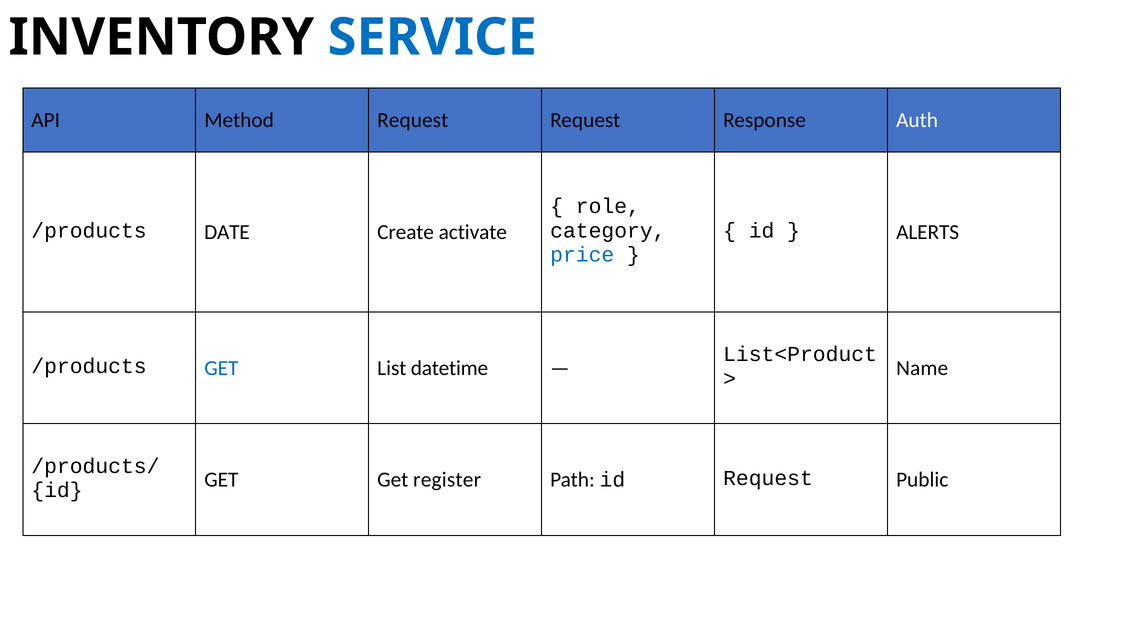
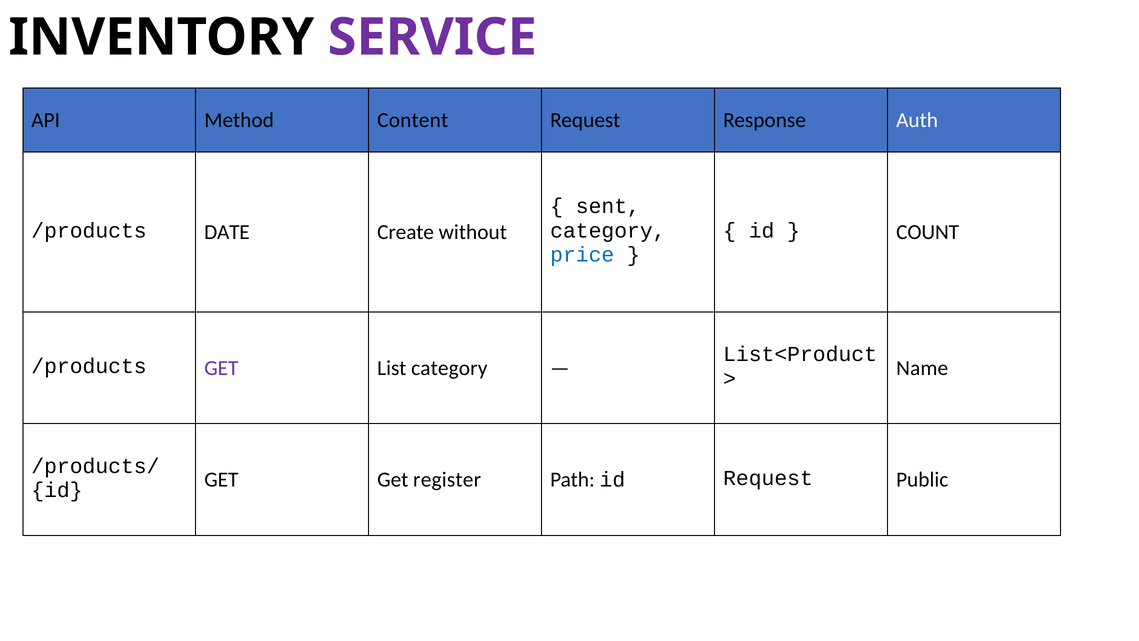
SERVICE colour: blue -> purple
Method Request: Request -> Content
role: role -> sent
activate: activate -> without
ALERTS: ALERTS -> COUNT
GET at (221, 368) colour: blue -> purple
List datetime: datetime -> category
